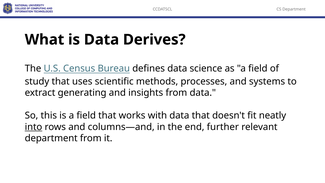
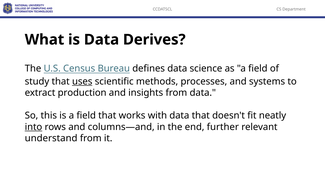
uses underline: none -> present
generating: generating -> production
department at (51, 138): department -> understand
